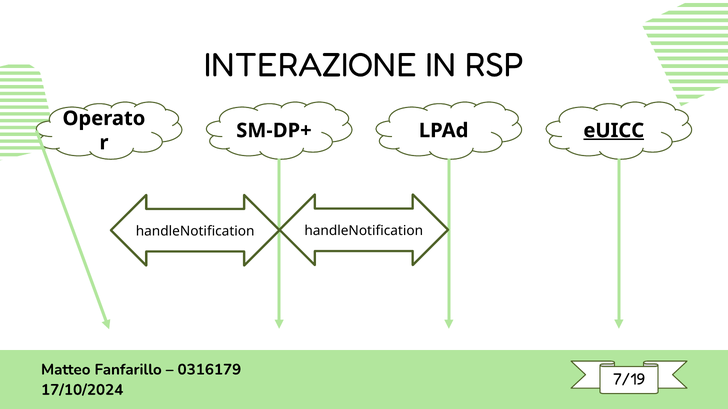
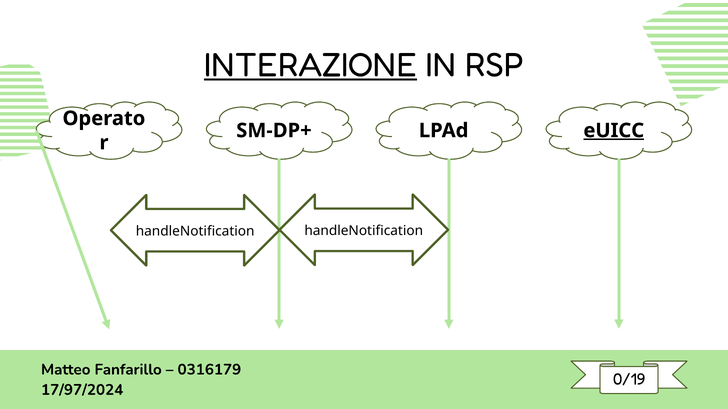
INTERAZIONE underline: none -> present
7/19: 7/19 -> 0/19
17/10/2024: 17/10/2024 -> 17/97/2024
